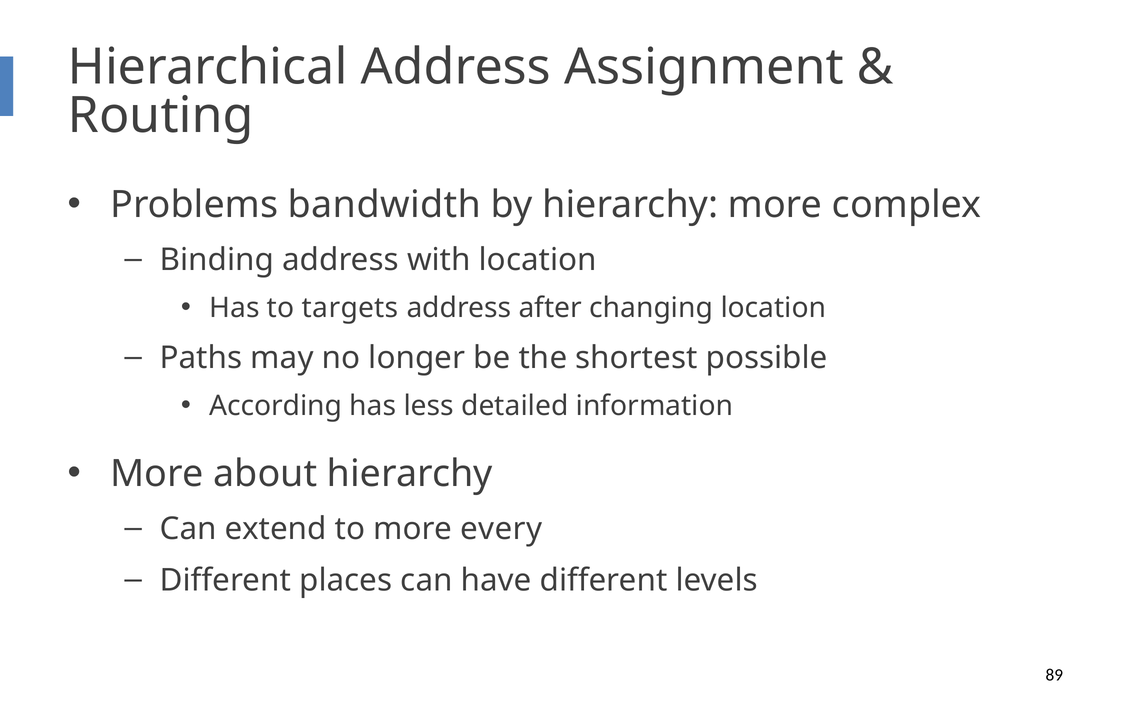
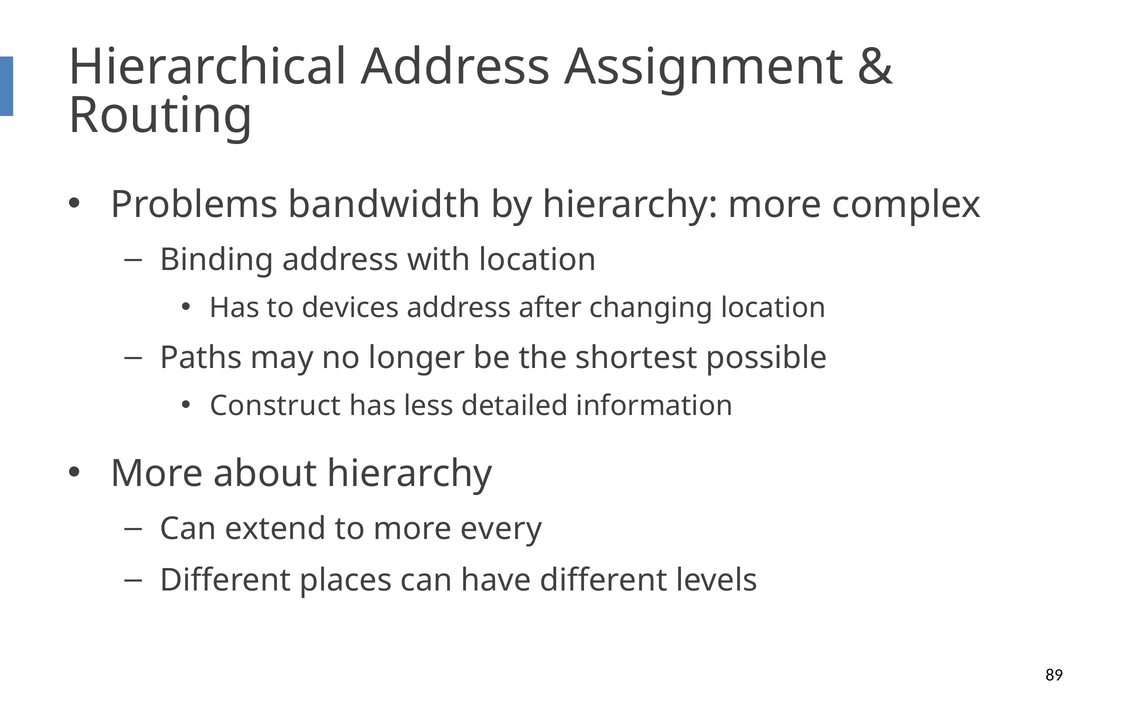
targets: targets -> devices
According: According -> Construct
